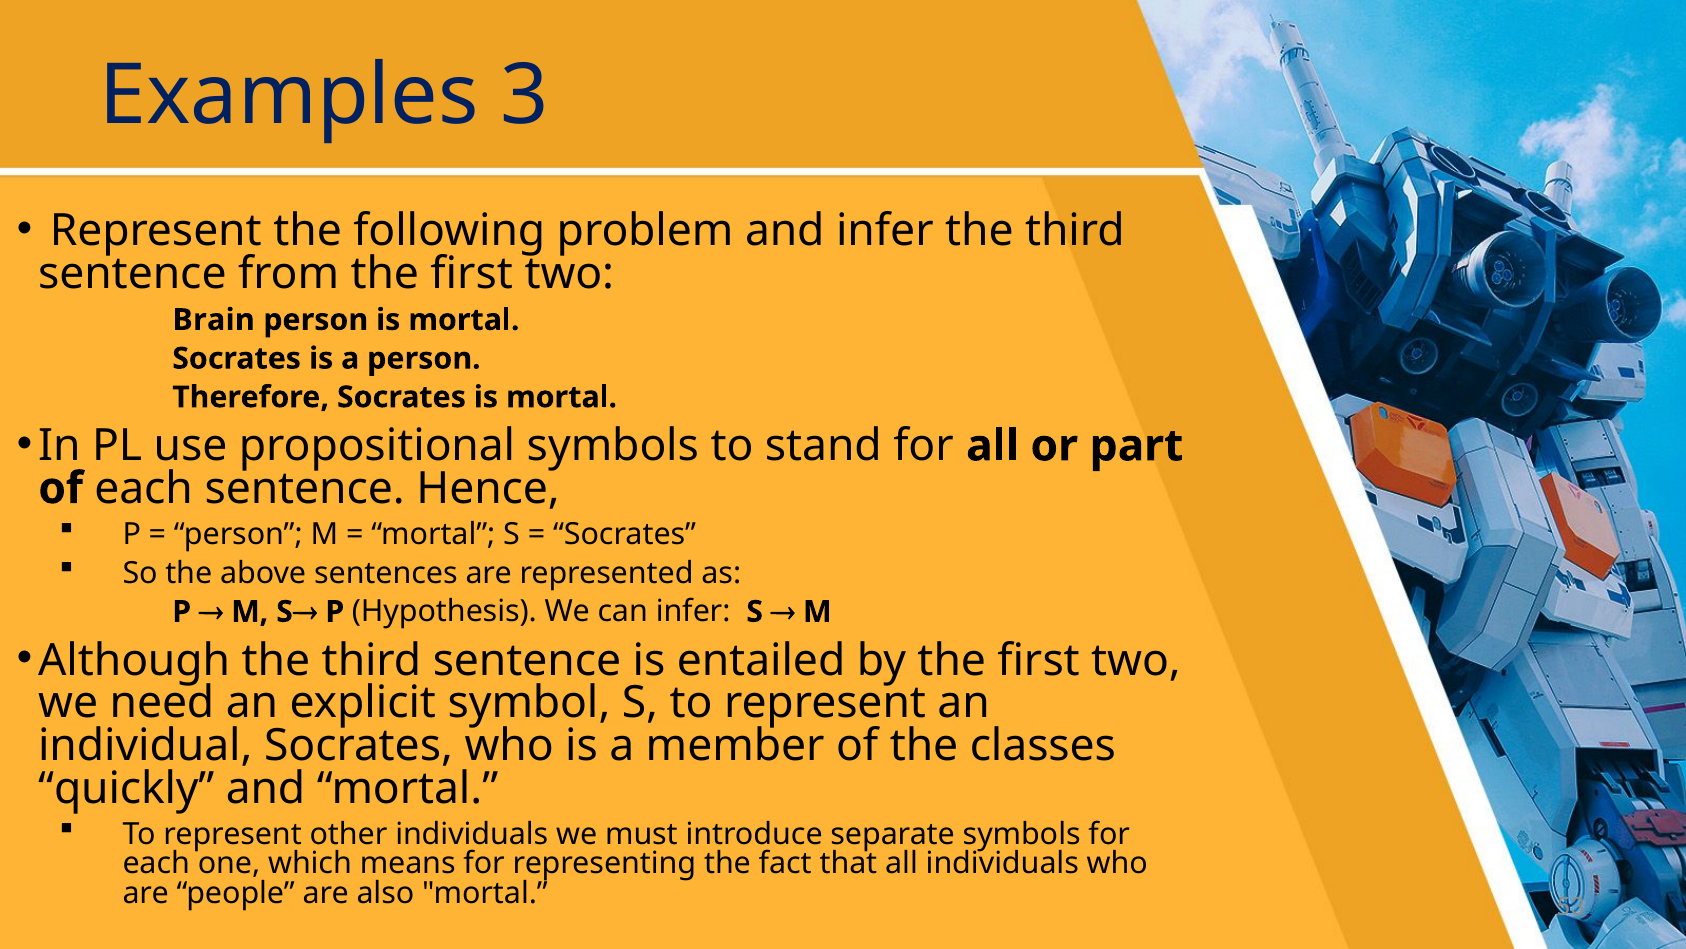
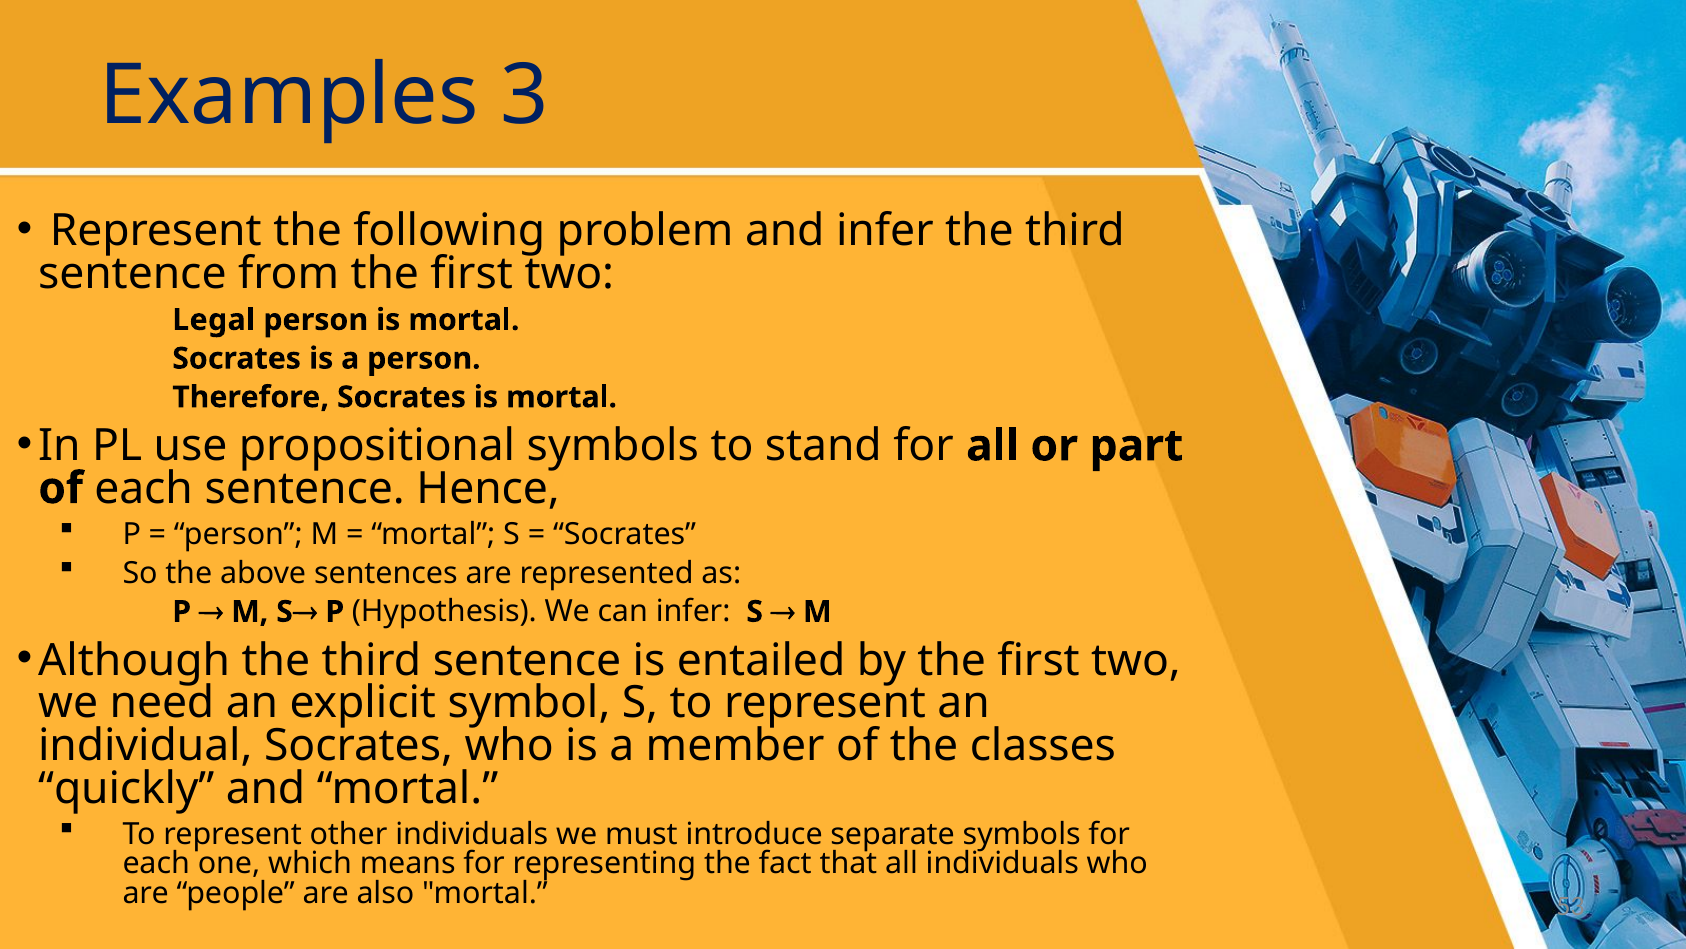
Brain: Brain -> Legal
